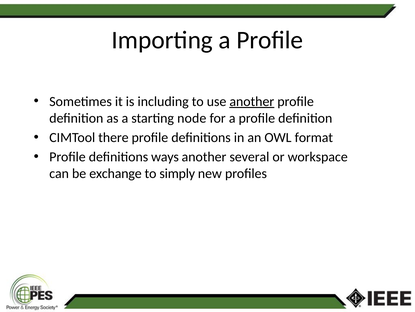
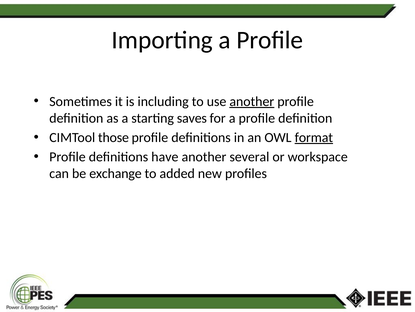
node: node -> saves
there: there -> those
format underline: none -> present
ways: ways -> have
simply: simply -> added
